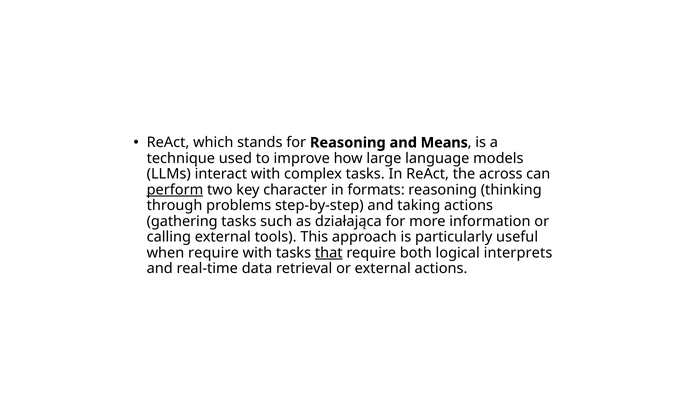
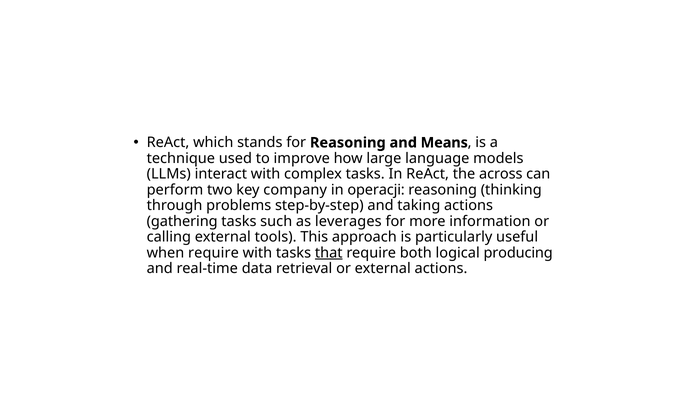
perform underline: present -> none
character: character -> company
formats: formats -> operacji
działająca: działająca -> leverages
interprets: interprets -> producing
